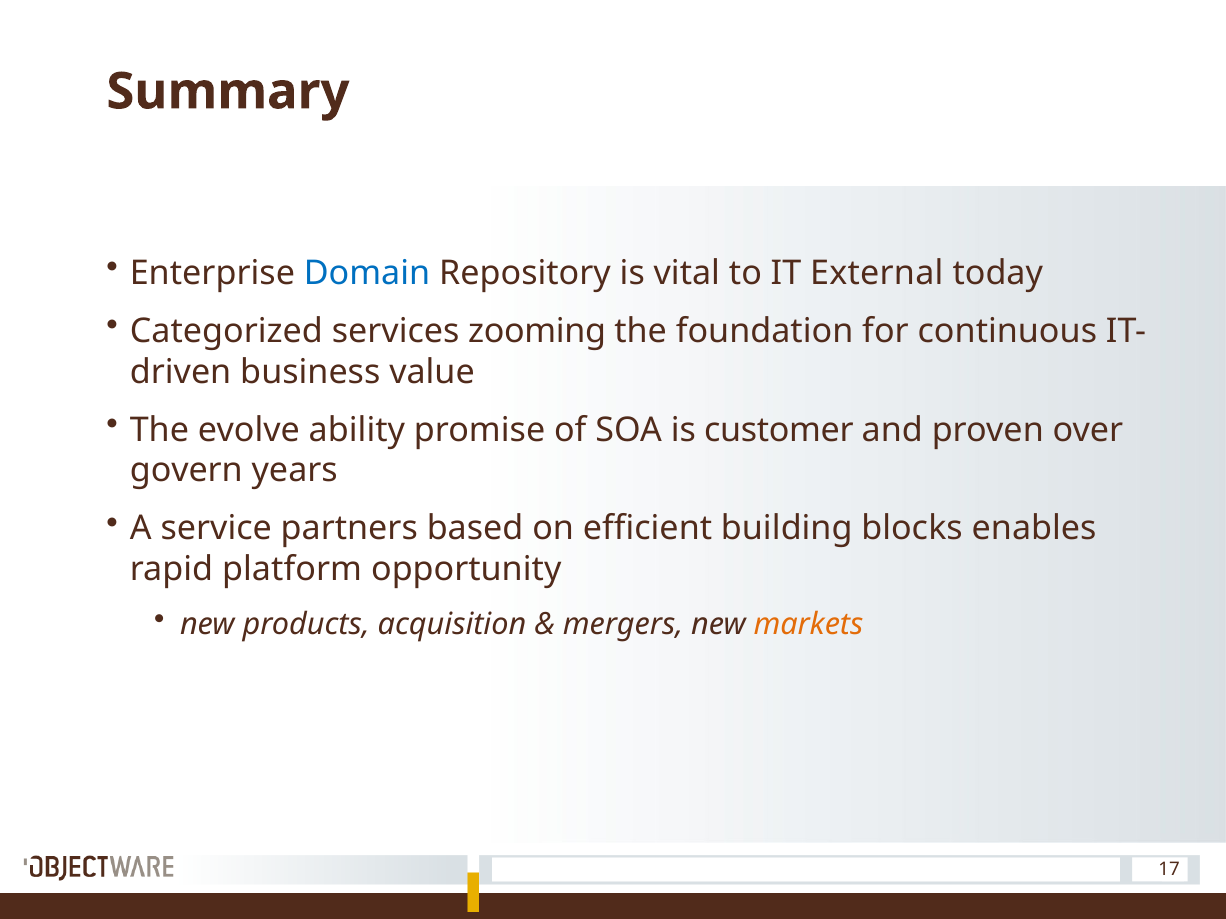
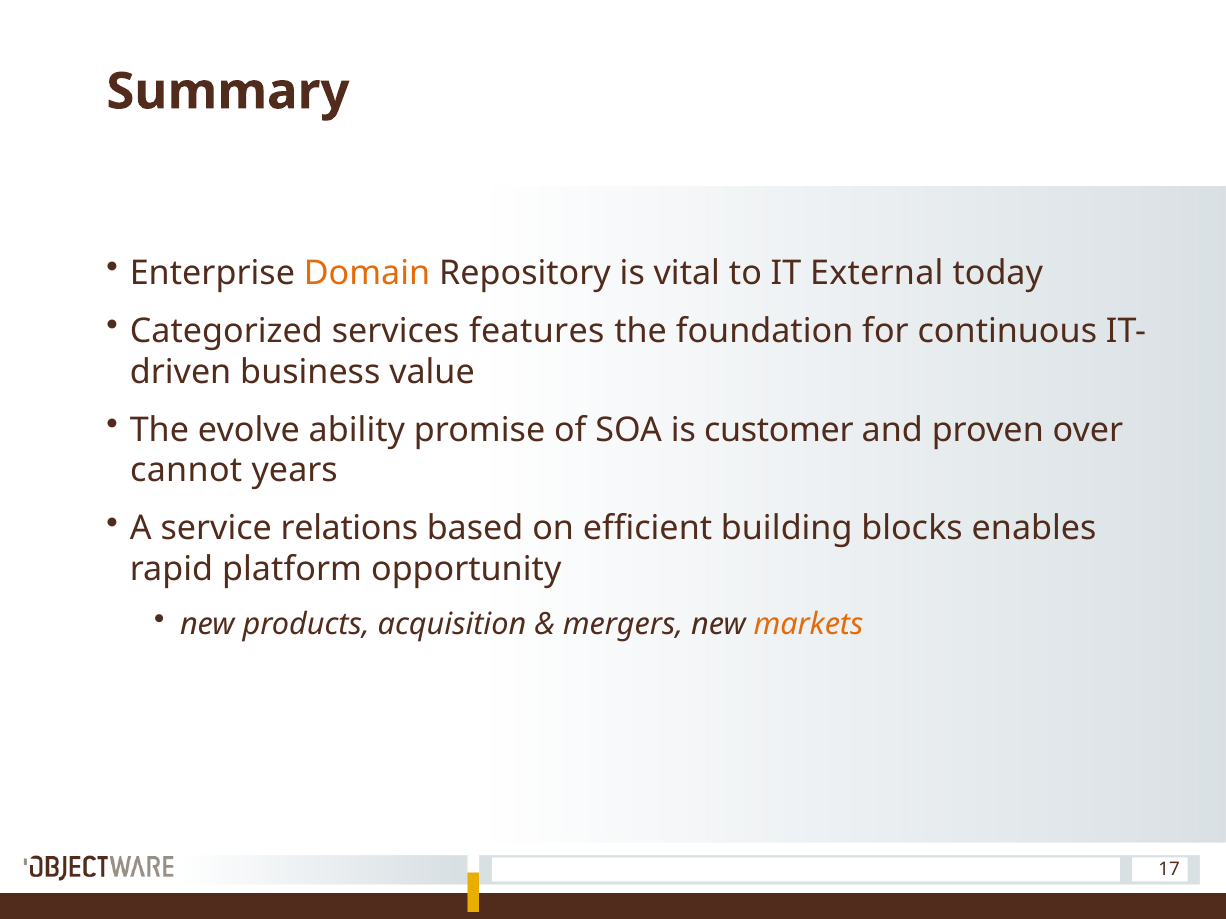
Domain colour: blue -> orange
zooming: zooming -> features
govern: govern -> cannot
partners: partners -> relations
